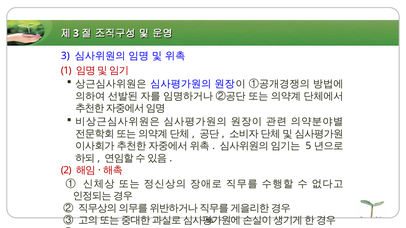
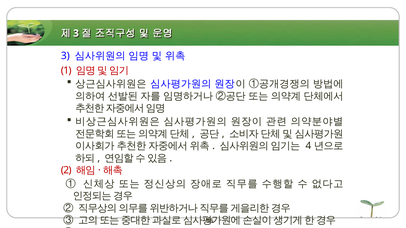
5: 5 -> 4
